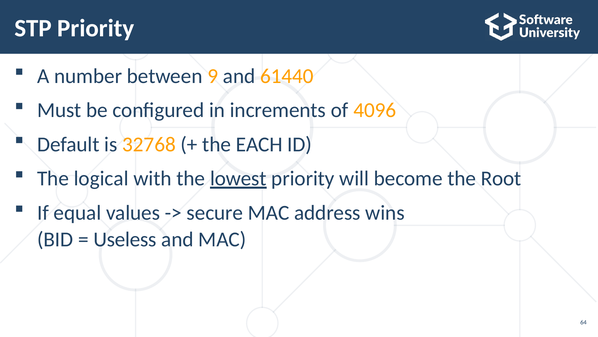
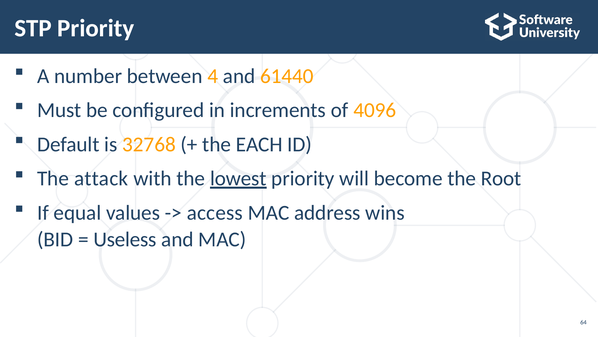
9: 9 -> 4
logical: logical -> attack
secure: secure -> access
